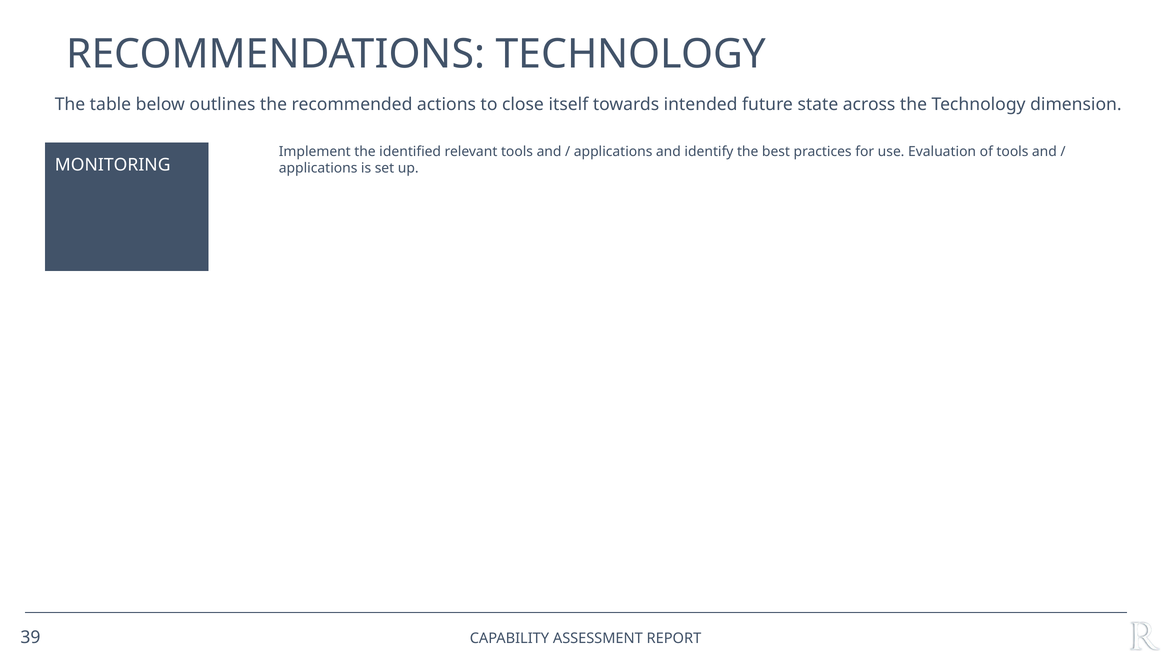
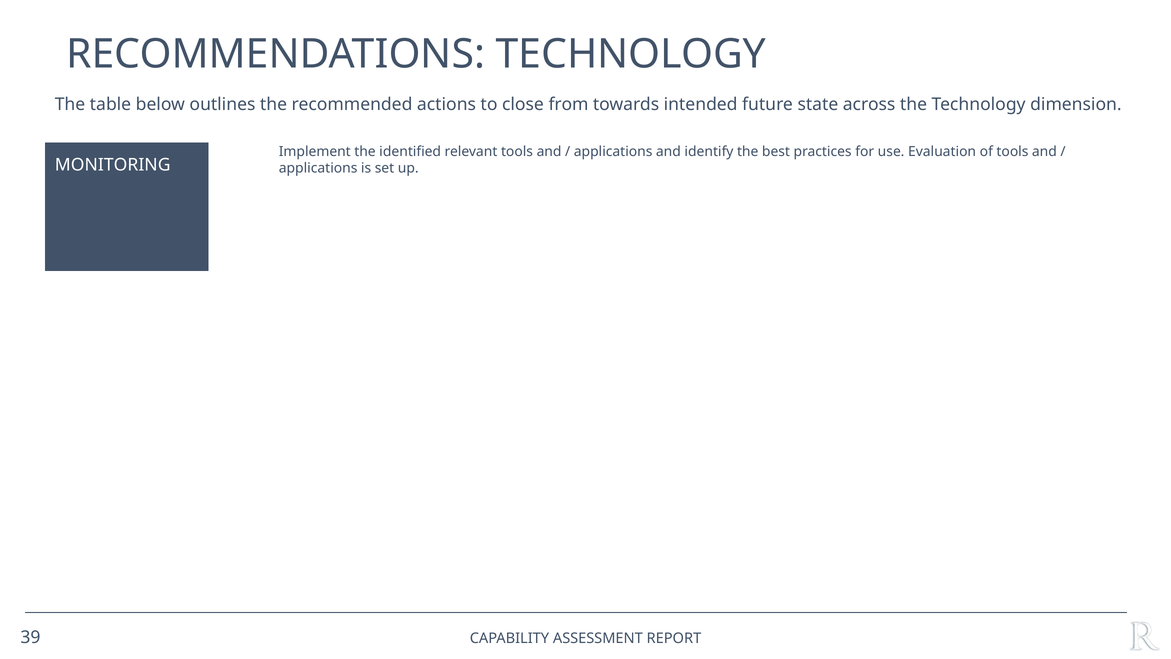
itself: itself -> from
